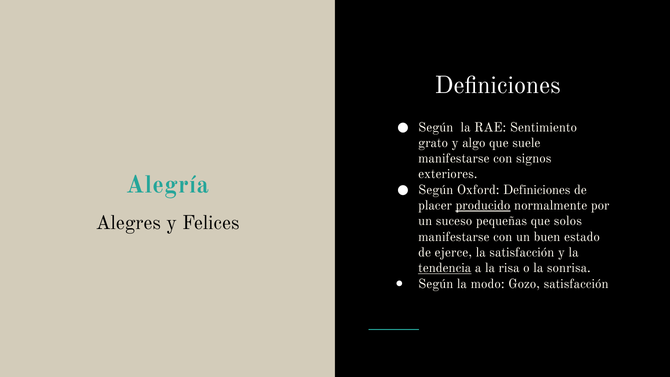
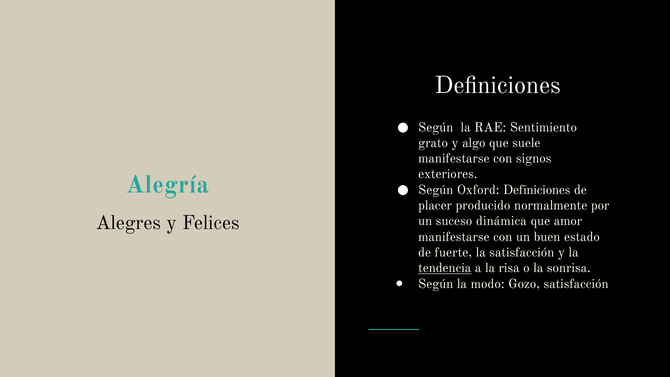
producido underline: present -> none
pequeñas: pequeñas -> dinámica
solos: solos -> amor
ejerce: ejerce -> fuerte
